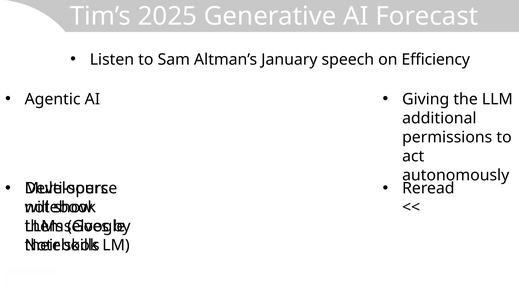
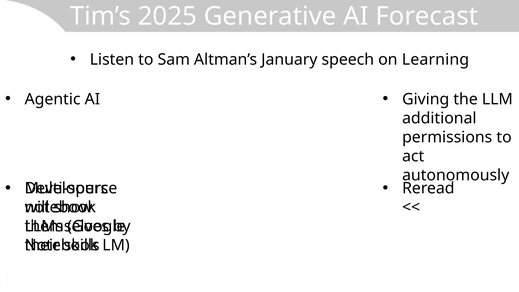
Efficiency: Efficiency -> Learning
